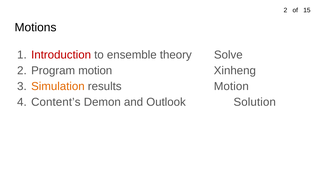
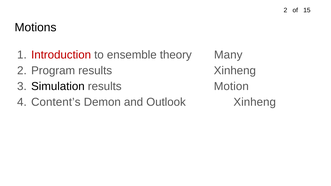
Solve: Solve -> Many
Program motion: motion -> results
Simulation colour: orange -> black
Outlook Solution: Solution -> Xinheng
